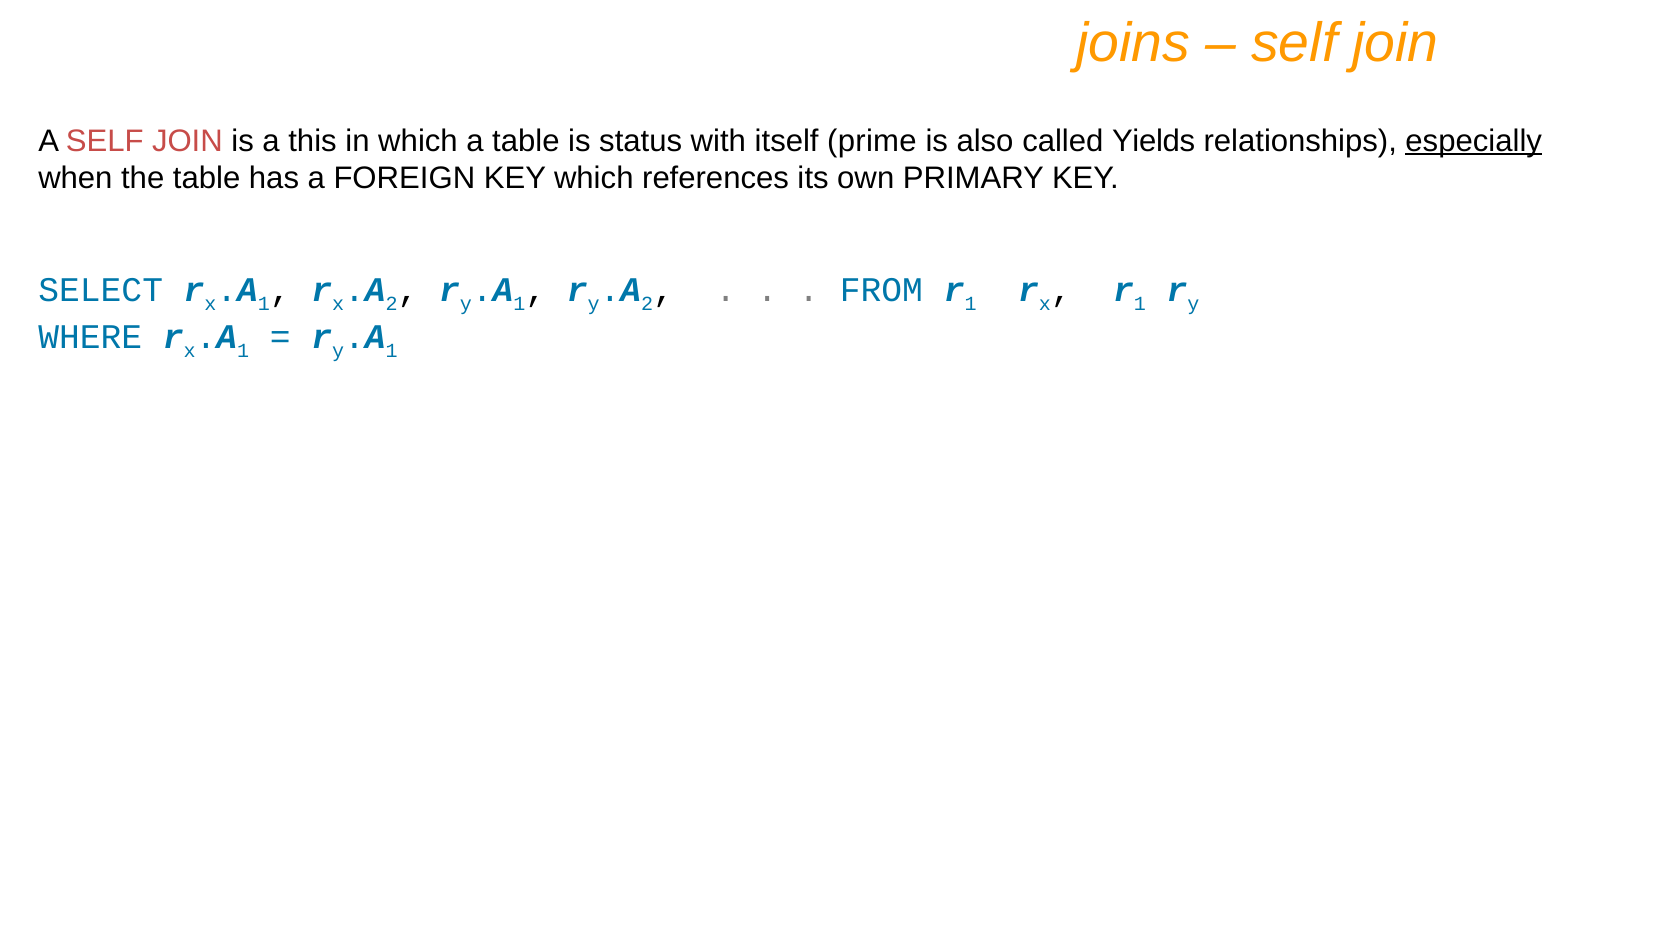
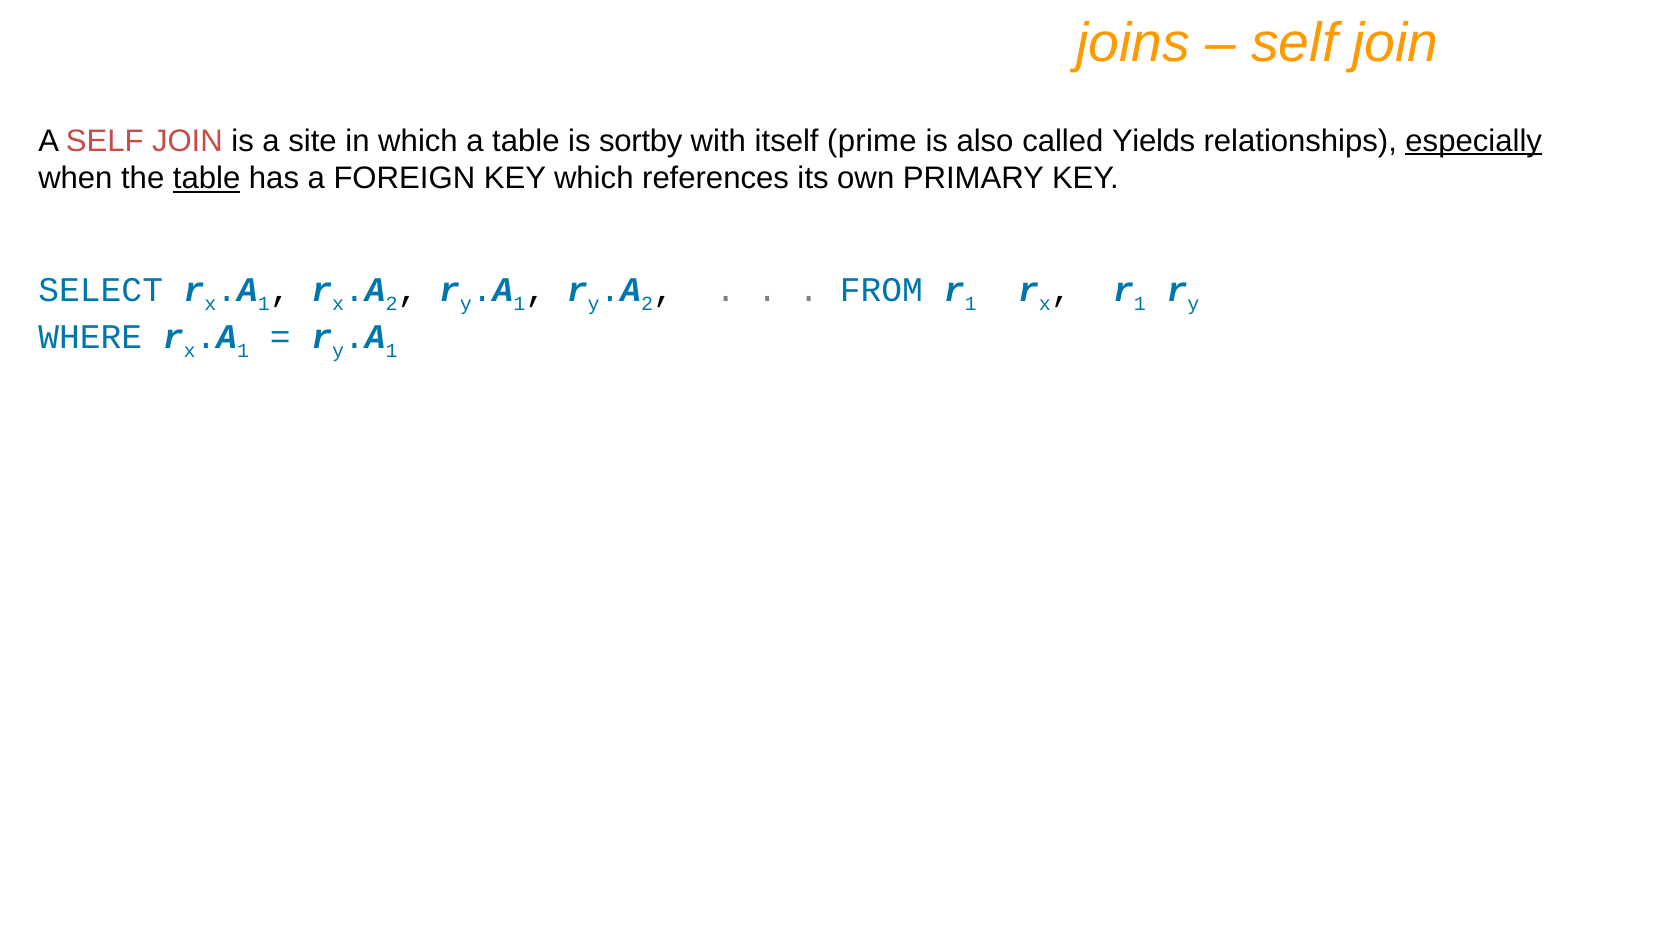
this: this -> site
status: status -> sortby
table at (207, 178) underline: none -> present
